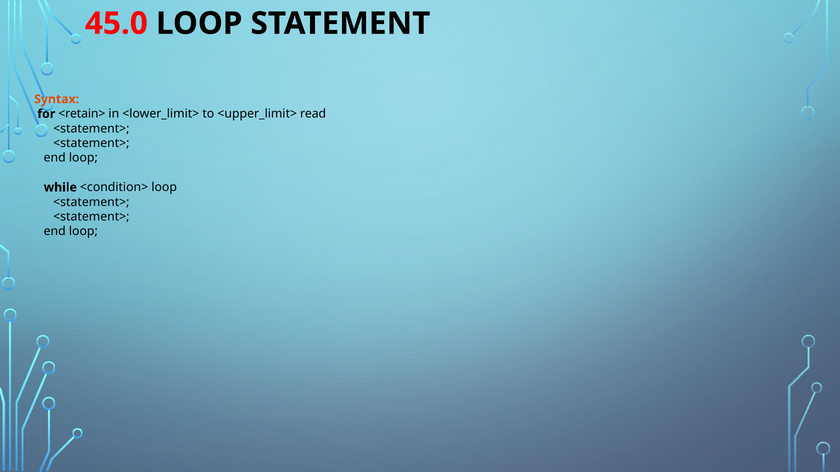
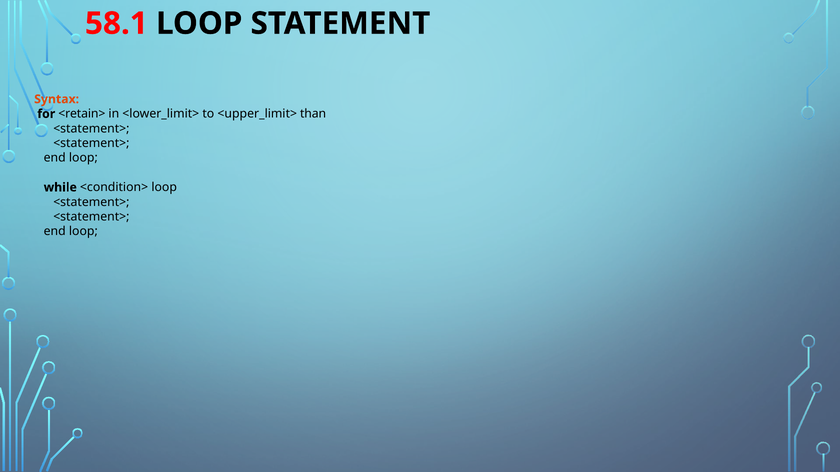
45.0: 45.0 -> 58.1
read: read -> than
